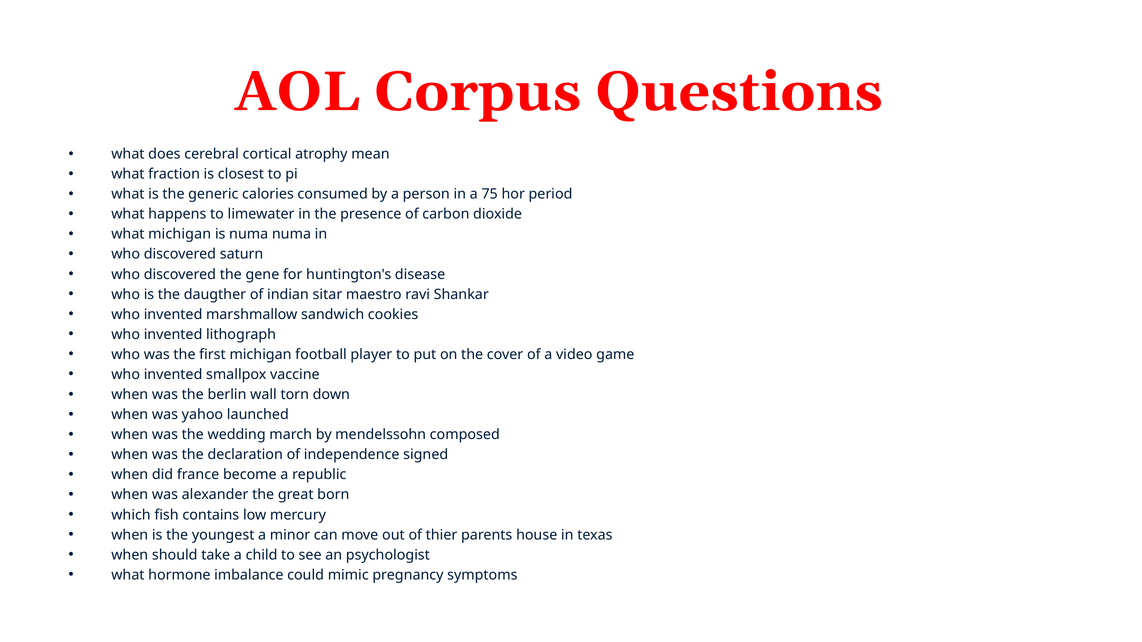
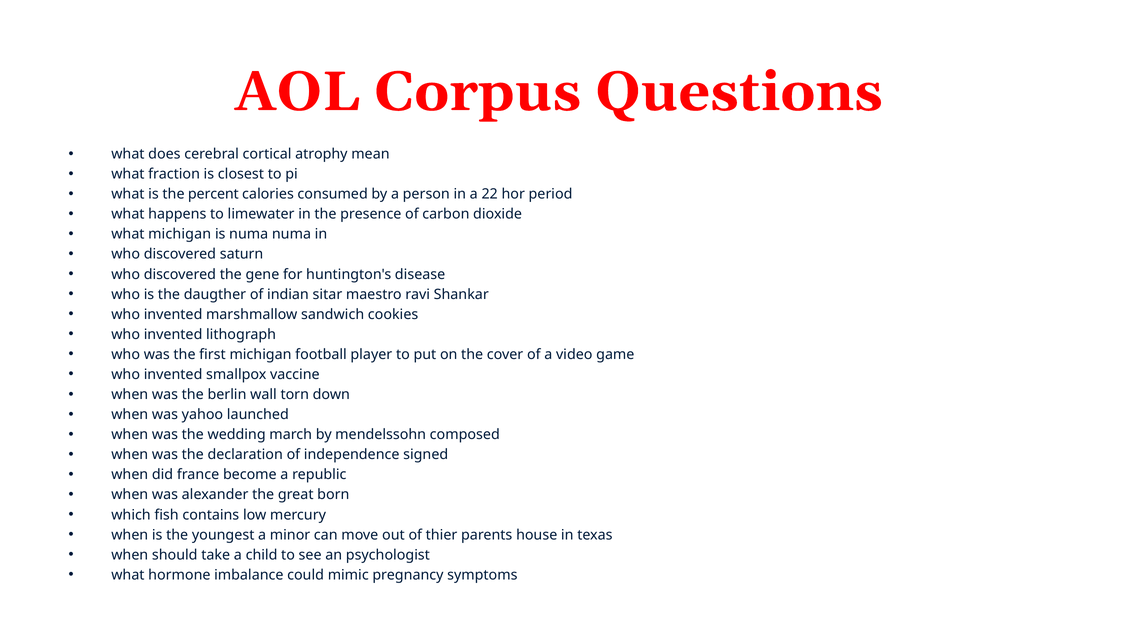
generic: generic -> percent
75: 75 -> 22
